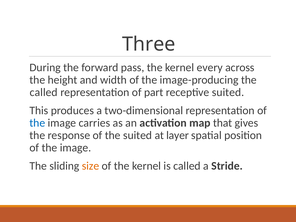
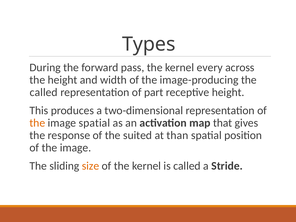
Three: Three -> Types
receptive suited: suited -> height
the at (37, 123) colour: blue -> orange
image carries: carries -> spatial
layer: layer -> than
